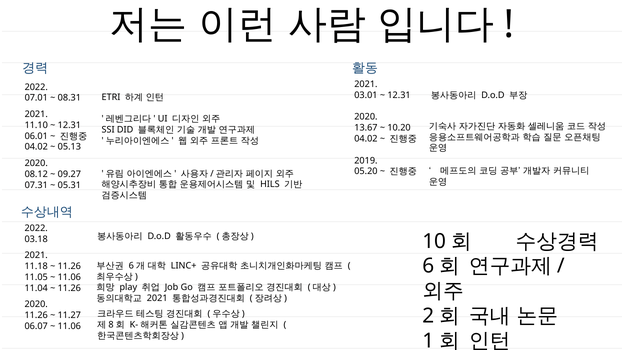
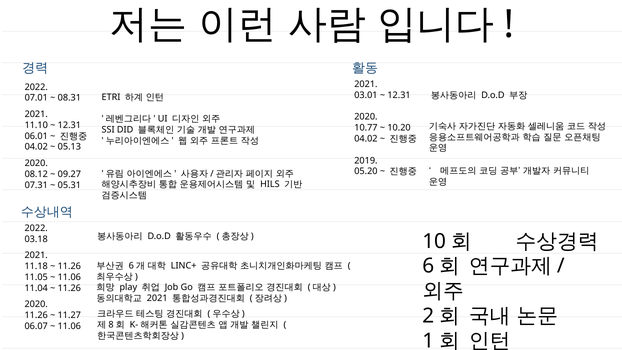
13.67: 13.67 -> 10.77
